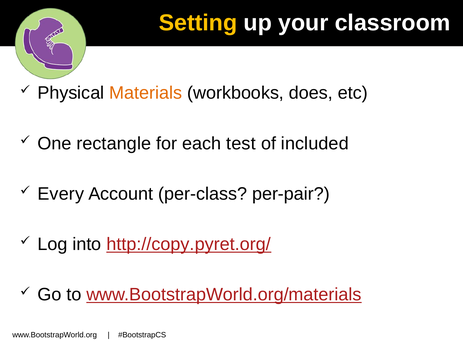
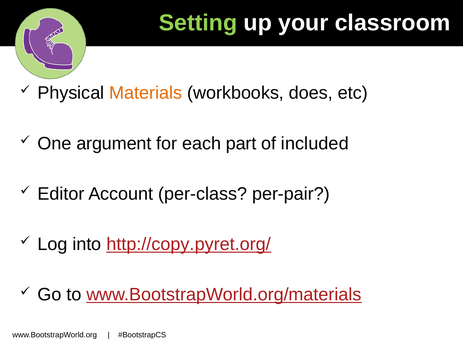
Setting colour: yellow -> light green
rectangle: rectangle -> argument
test: test -> part
Every: Every -> Editor
